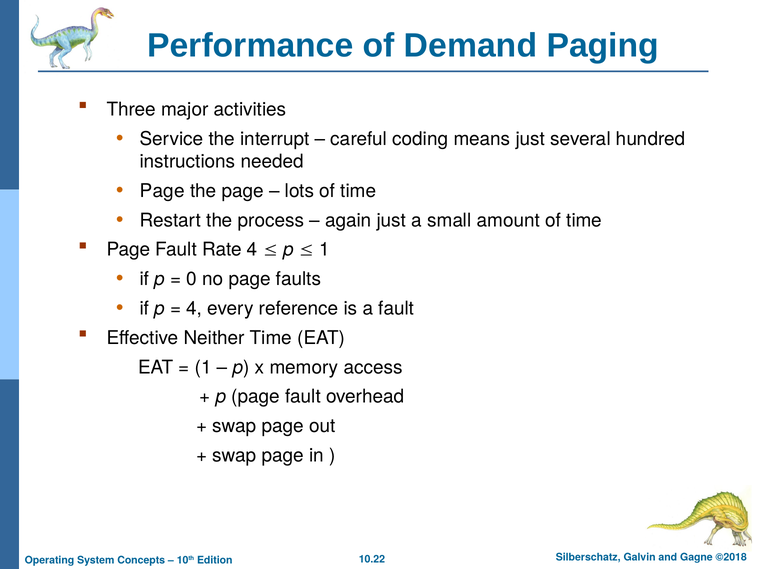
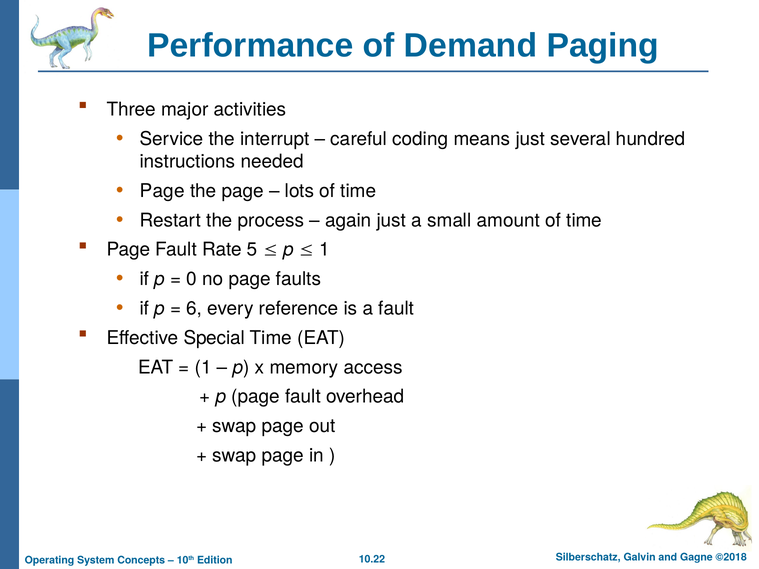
Rate 4: 4 -> 5
4 at (194, 309): 4 -> 6
Neither: Neither -> Special
